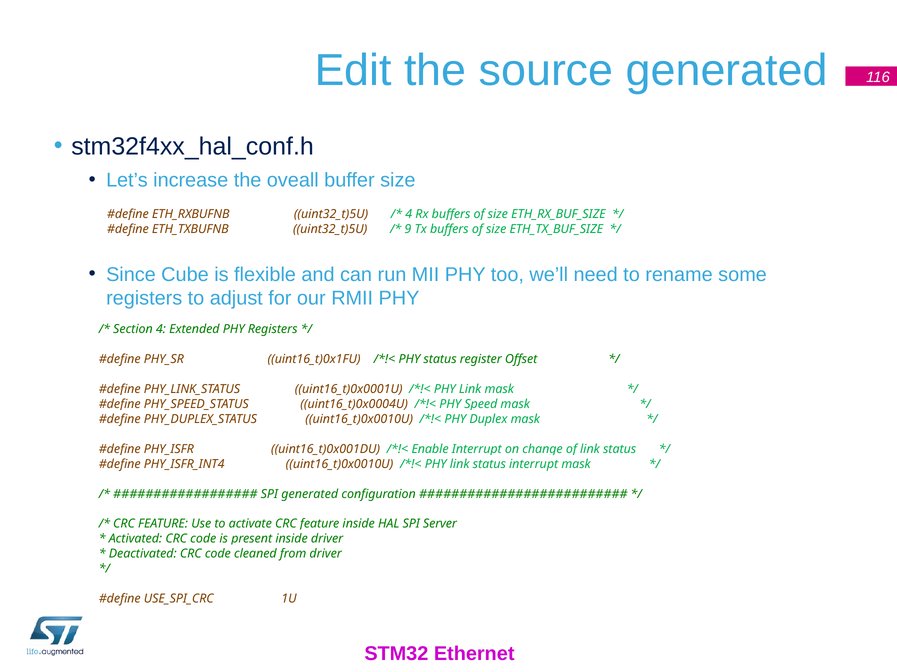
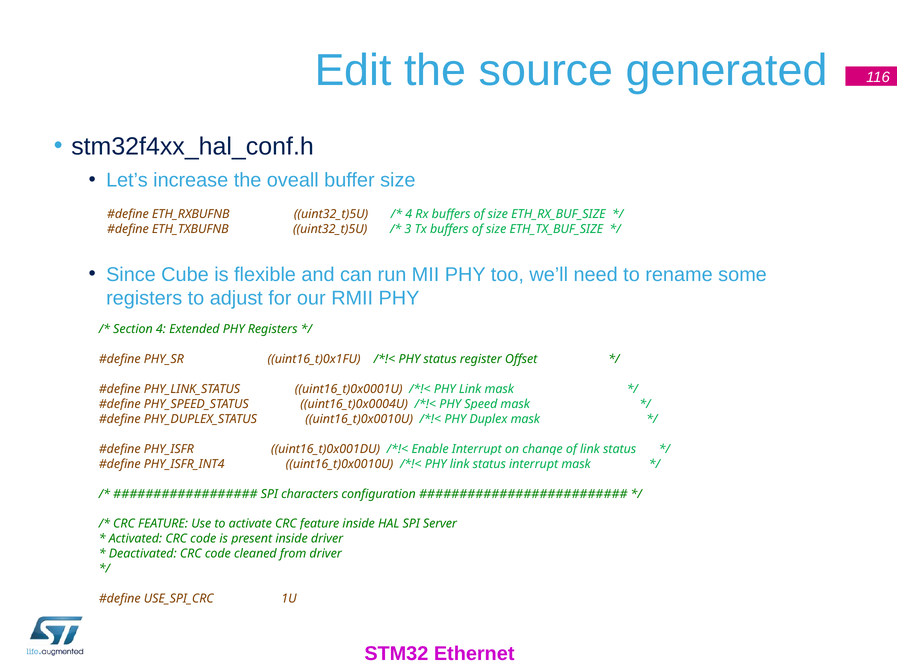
9: 9 -> 3
SPI generated: generated -> characters
